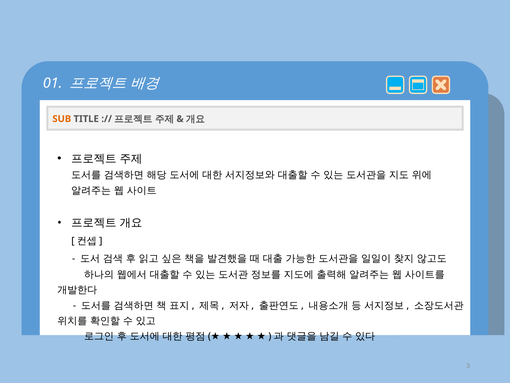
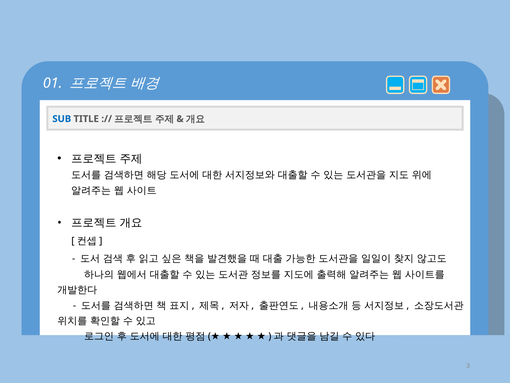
SUB colour: orange -> blue
